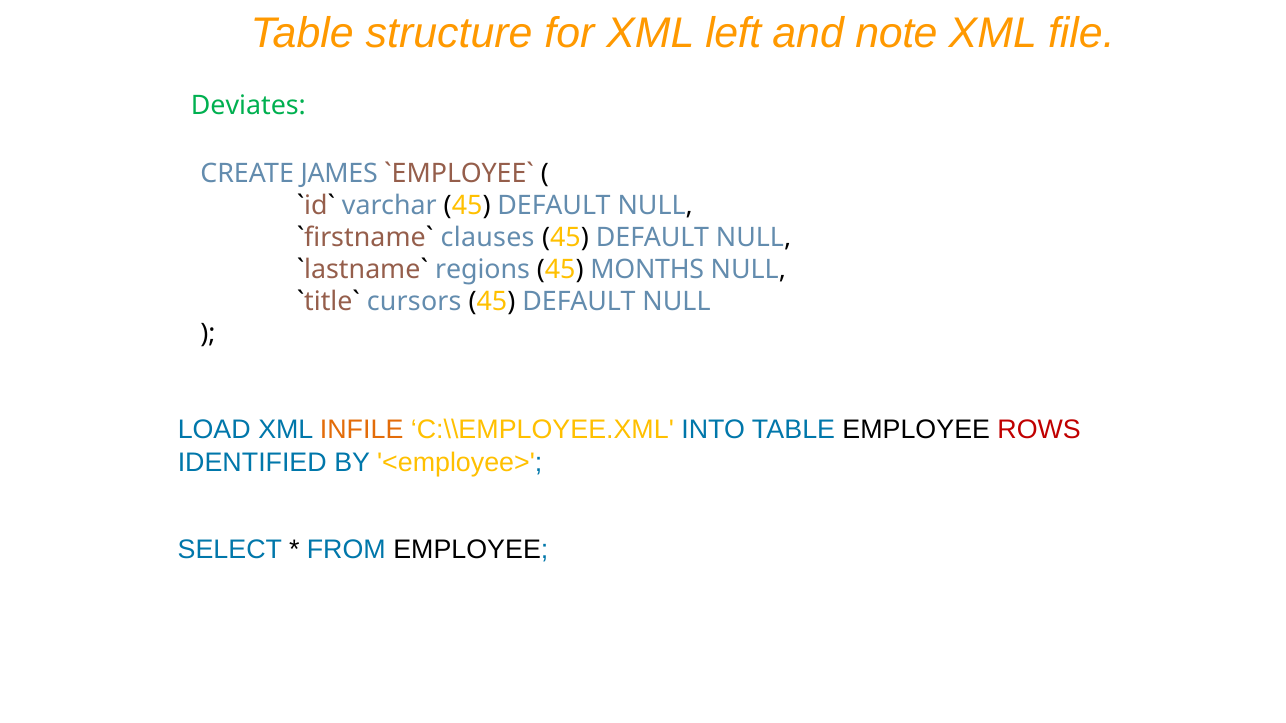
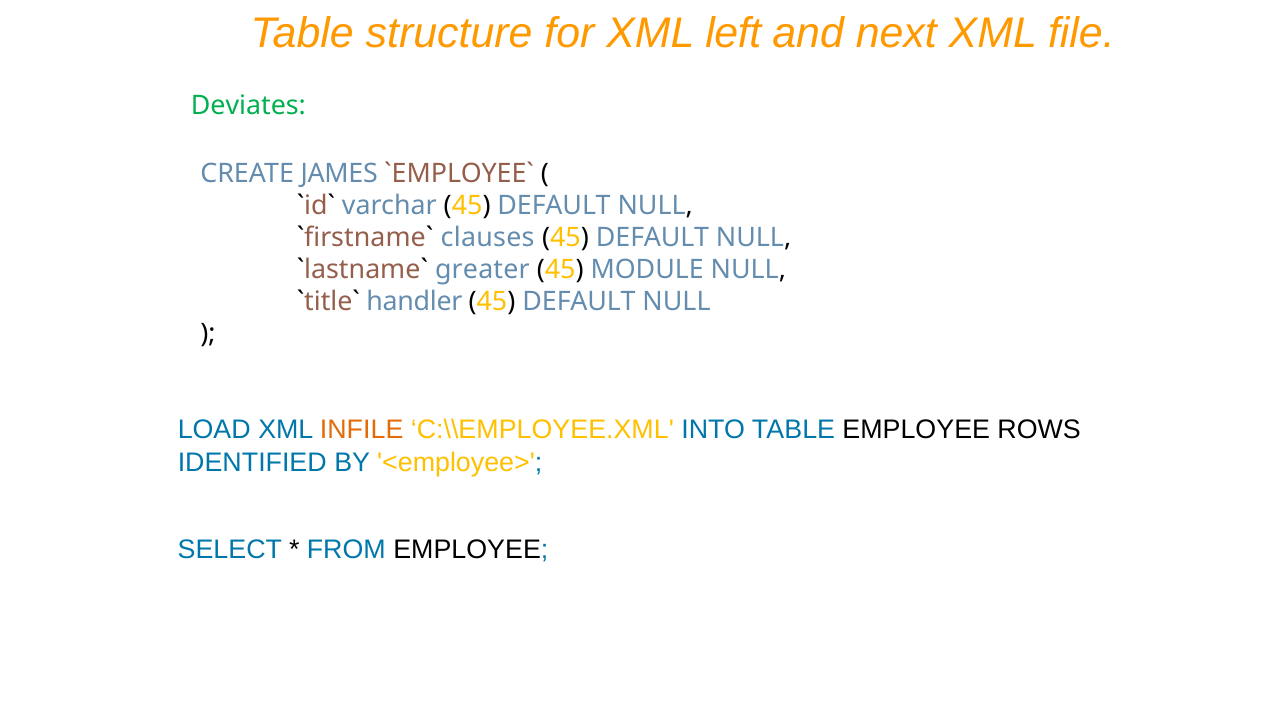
note: note -> next
regions: regions -> greater
MONTHS: MONTHS -> MODULE
cursors: cursors -> handler
ROWS colour: red -> black
